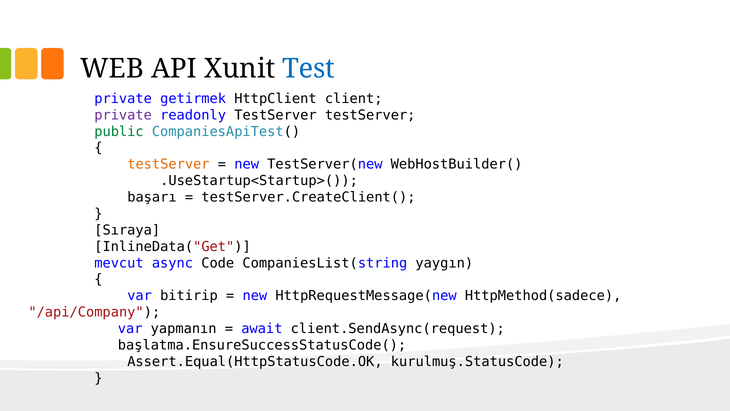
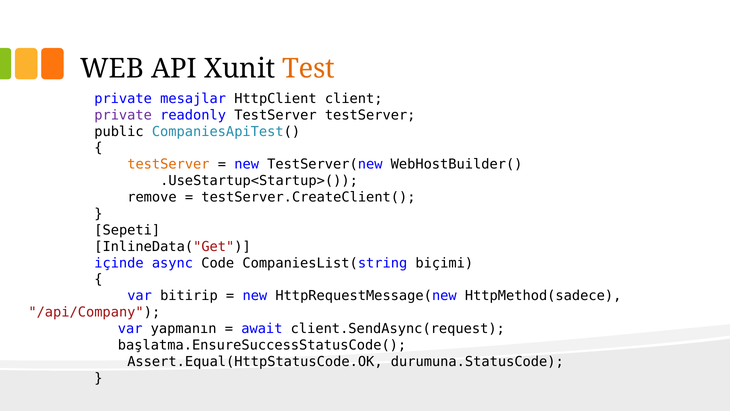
Test colour: blue -> orange
getirmek: getirmek -> mesajlar
public colour: green -> black
başarı: başarı -> remove
Sıraya: Sıraya -> Sepeti
mevcut: mevcut -> içinde
yaygın: yaygın -> biçimi
kurulmuş.StatusCode: kurulmuş.StatusCode -> durumuna.StatusCode
